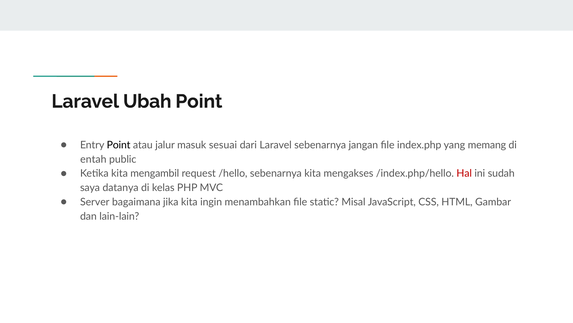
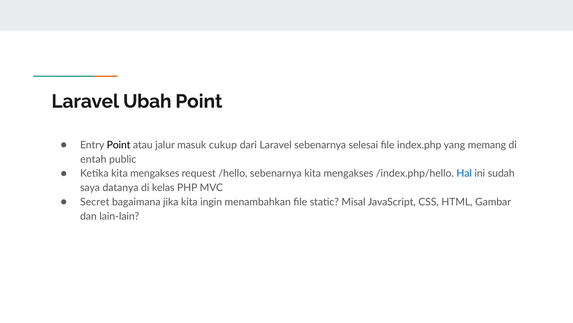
sesuai: sesuai -> cukup
jangan: jangan -> selesai
Ketika kita mengambil: mengambil -> mengakses
Hal colour: red -> blue
Server: Server -> Secret
